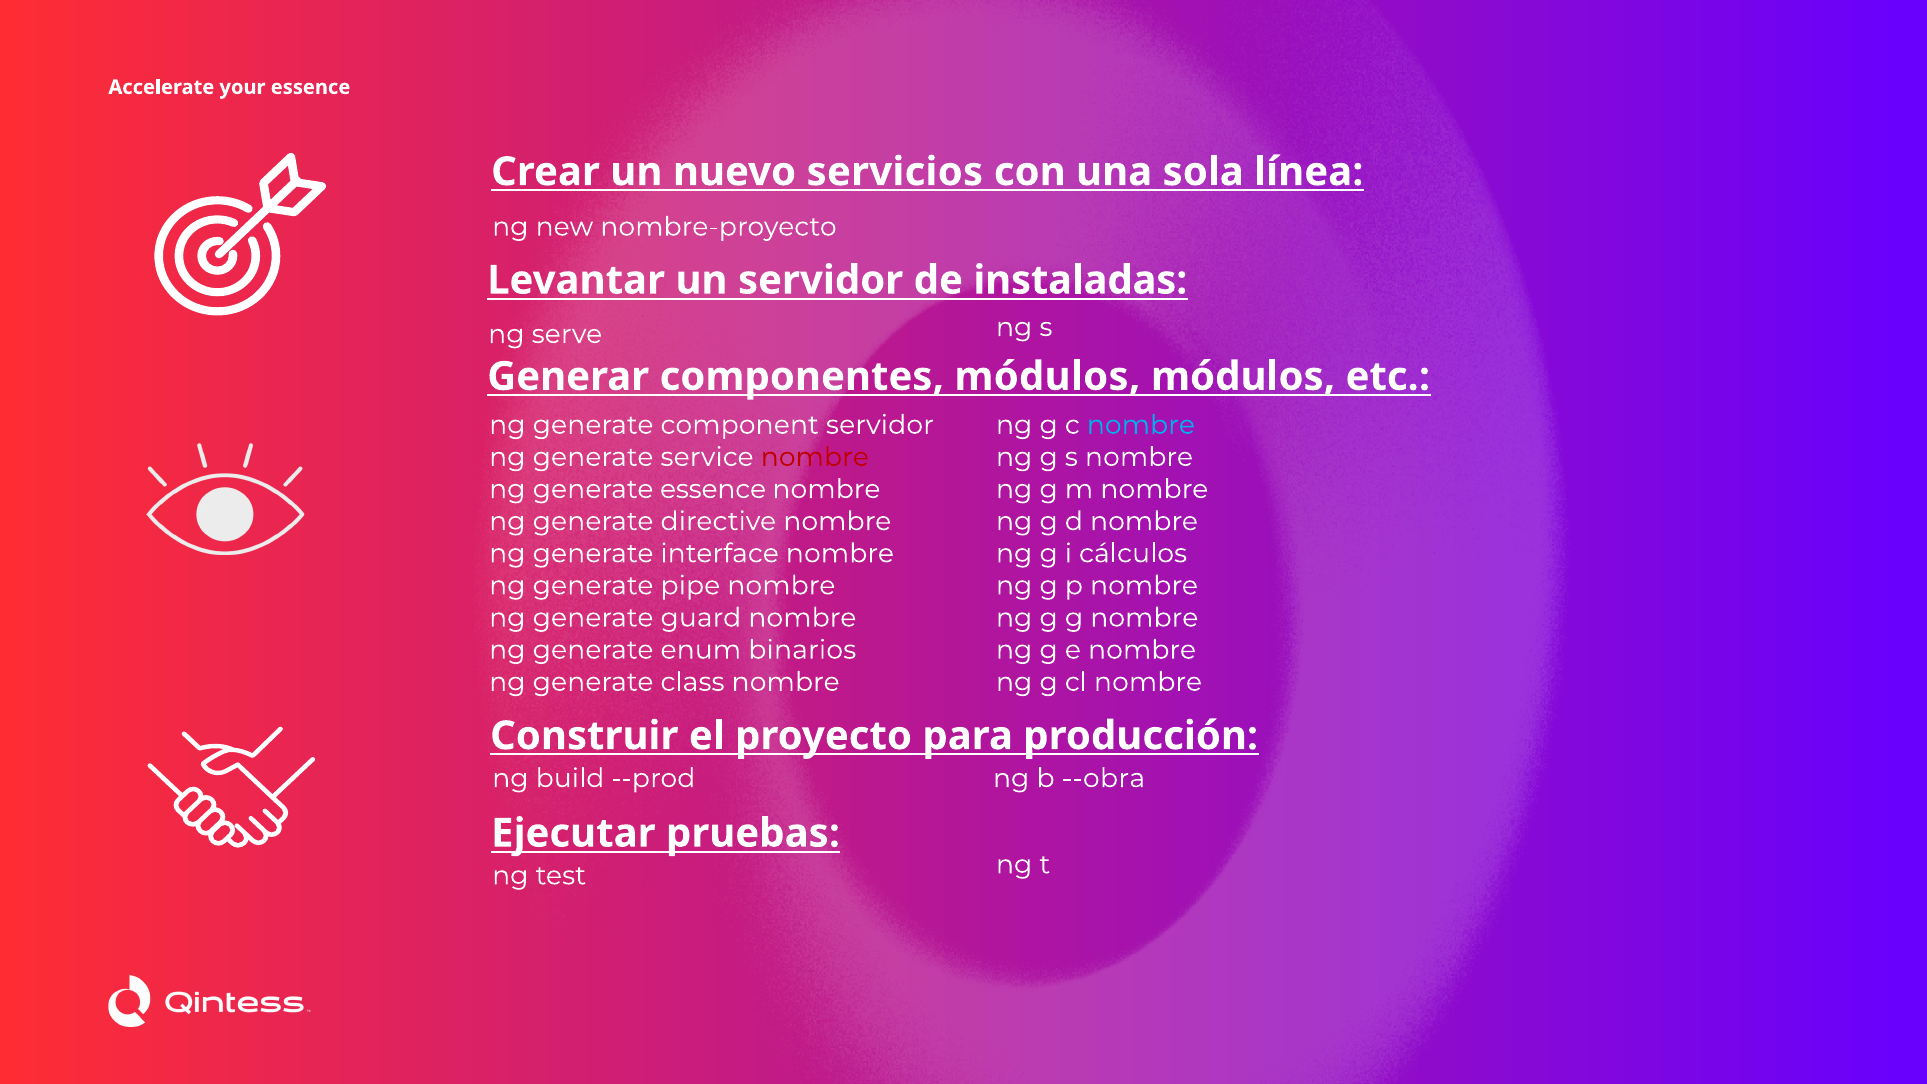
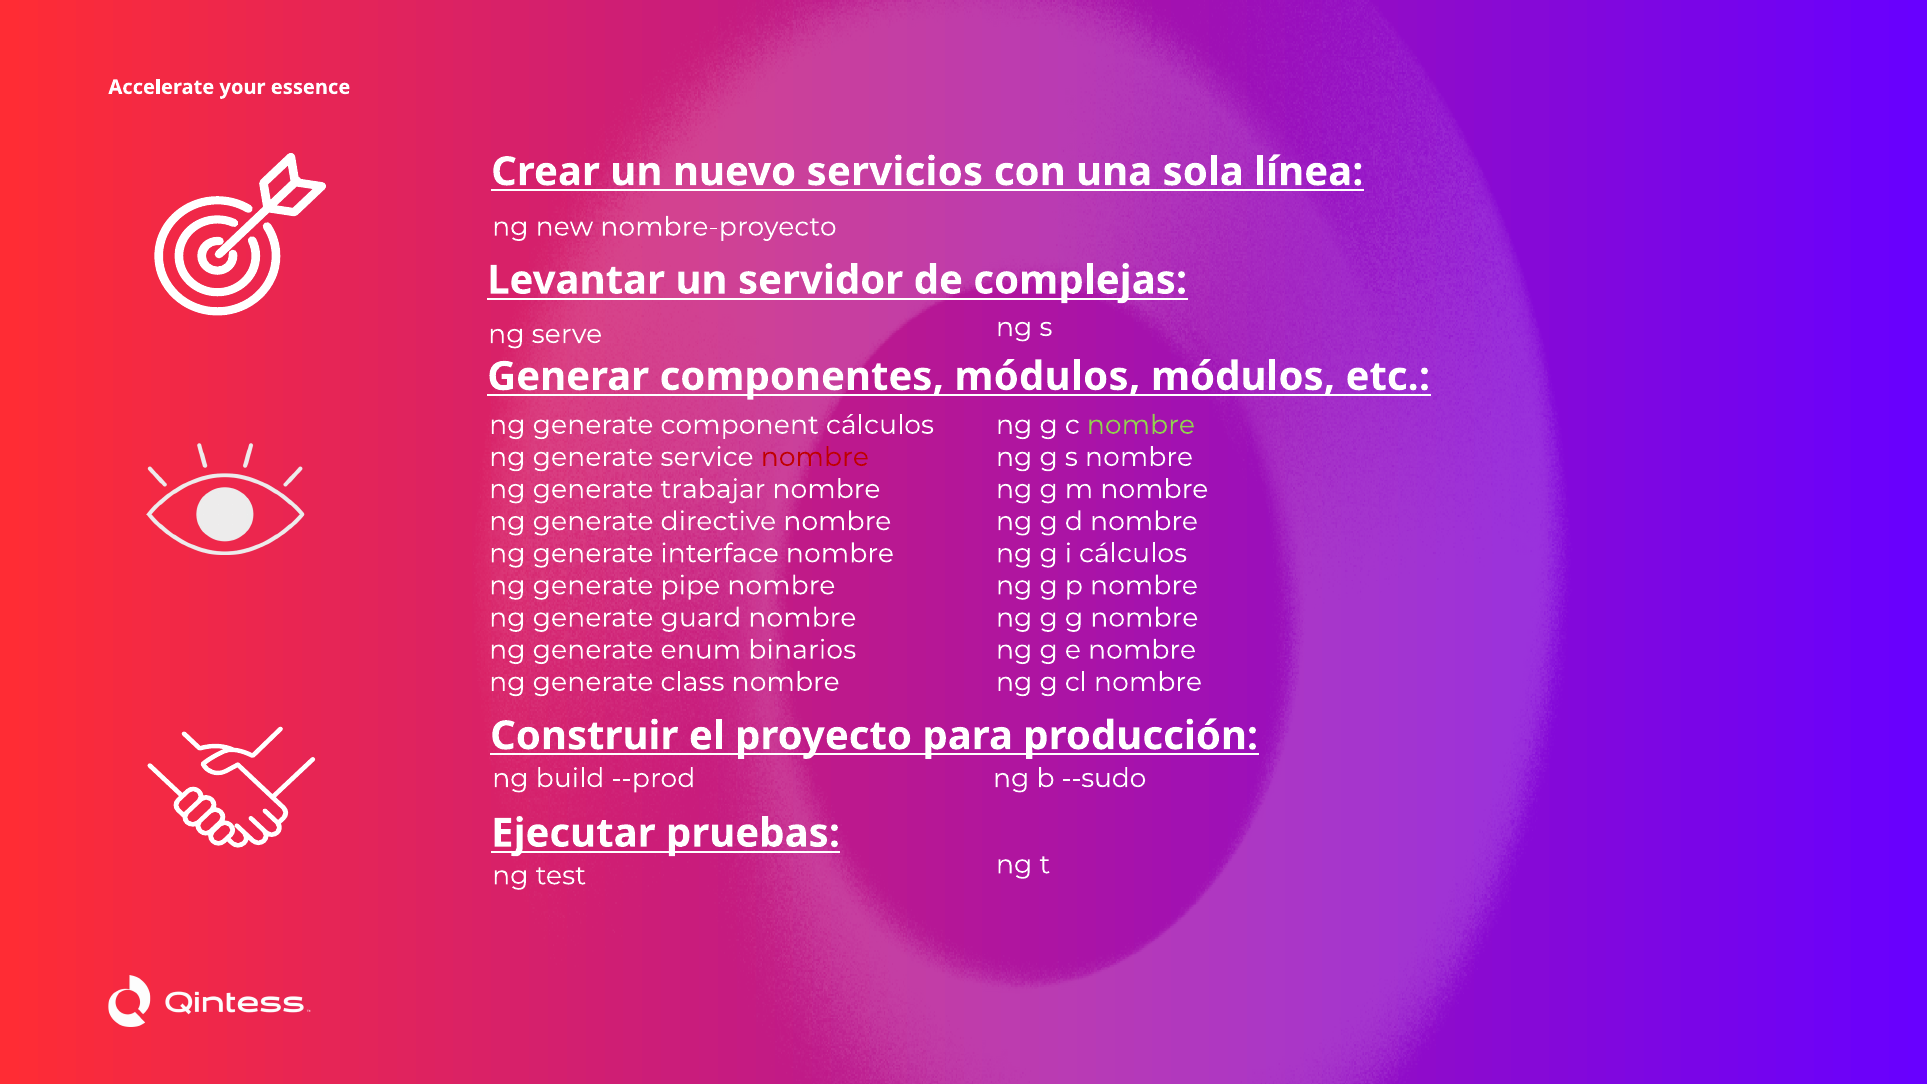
instaladas: instaladas -> complejas
component servidor: servidor -> cálculos
nombre at (1141, 425) colour: light blue -> light green
generate essence: essence -> trabajar
--obra: --obra -> --sudo
